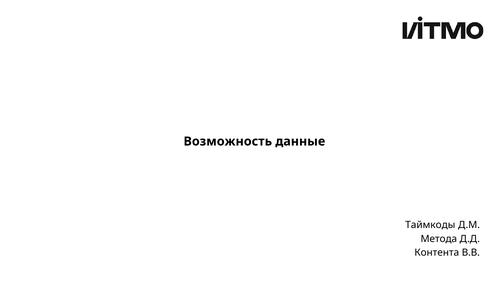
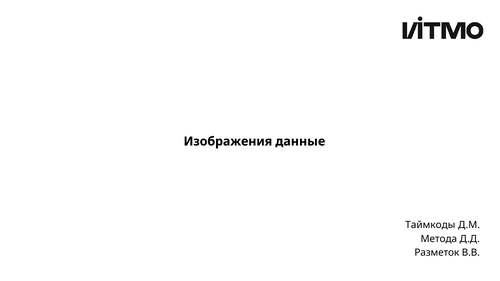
Возможность: Возможность -> Изображения
Контента: Контента -> Разметок
